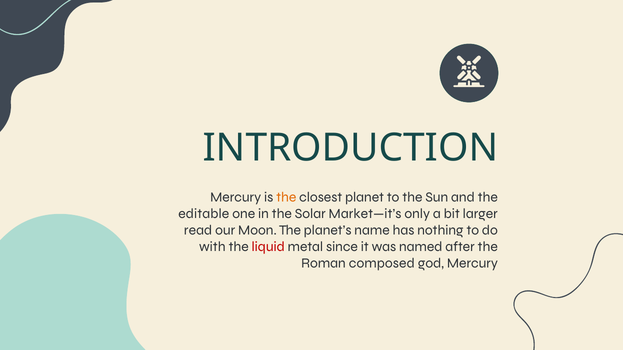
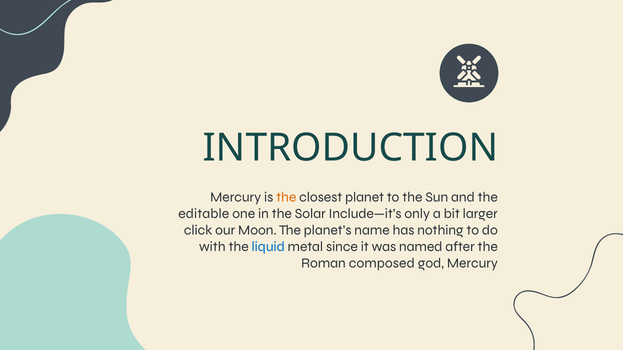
Market—it’s: Market—it’s -> Include—it’s
read: read -> click
liquid colour: red -> blue
